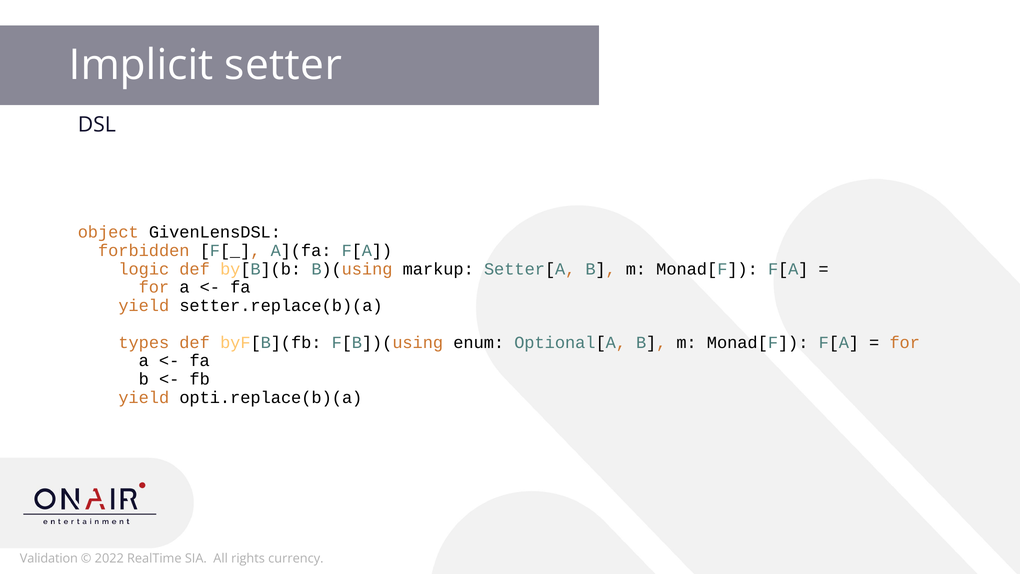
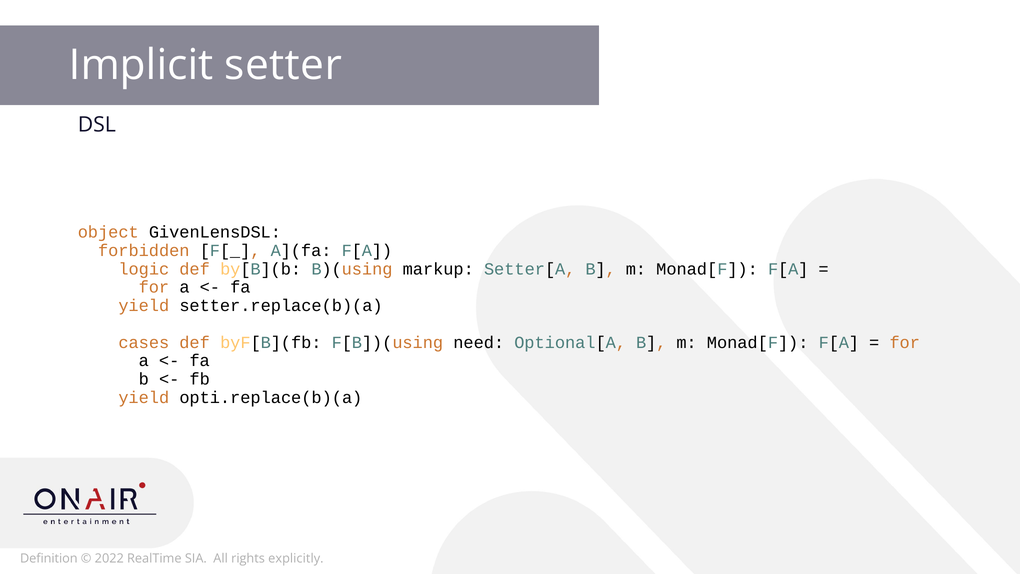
types: types -> cases
enum: enum -> need
Validation: Validation -> Definition
currency: currency -> explicitly
